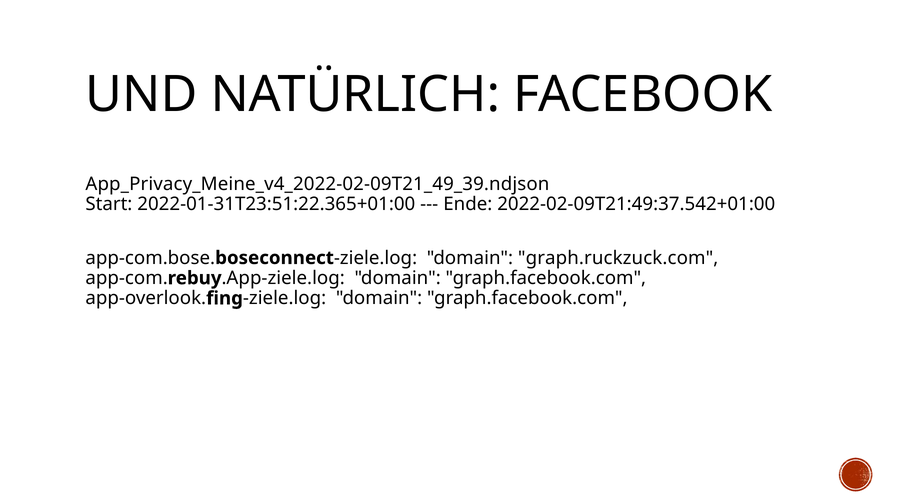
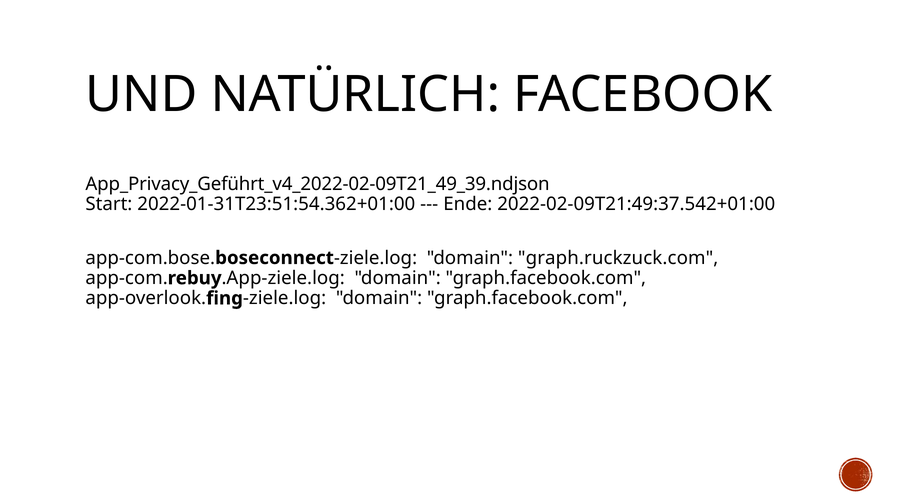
App_Privacy_Meine_v4_2022-02-09T21_49_39.ndjson: App_Privacy_Meine_v4_2022-02-09T21_49_39.ndjson -> App_Privacy_Geführt_v4_2022-02-09T21_49_39.ndjson
2022-01-31T23:51:22.365+01:00: 2022-01-31T23:51:22.365+01:00 -> 2022-01-31T23:51:54.362+01:00
